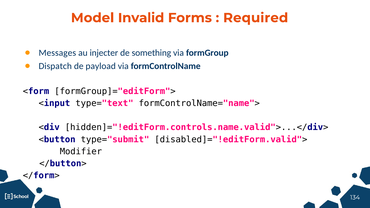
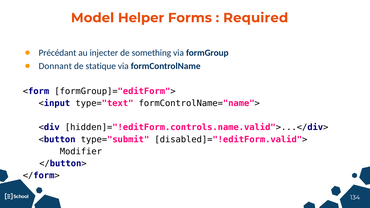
Invalid: Invalid -> Helper
Messages: Messages -> Précédant
Dispatch: Dispatch -> Donnant
payload: payload -> statique
